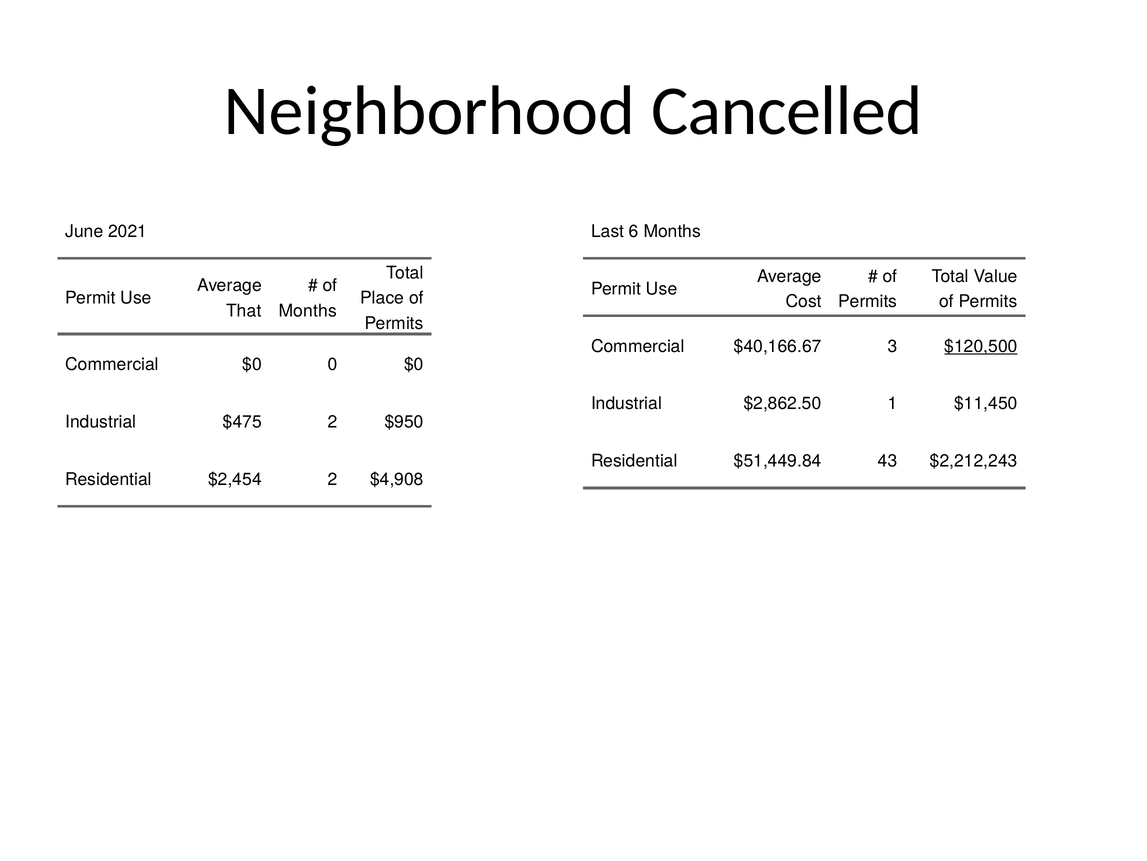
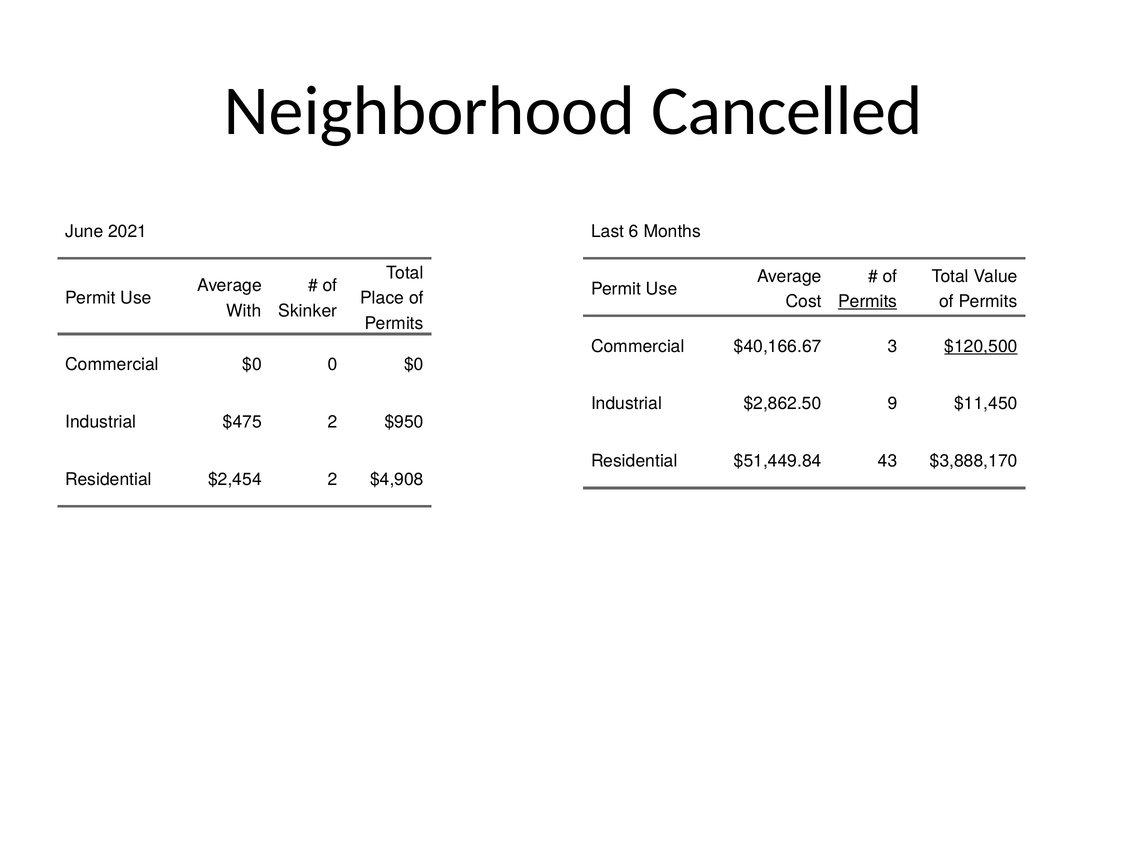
Permits at (868, 301) underline: none -> present
That: That -> With
Months at (308, 310): Months -> Skinker
1: 1 -> 9
$2,212,243: $2,212,243 -> $3,888,170
